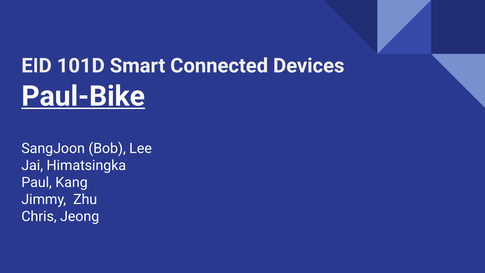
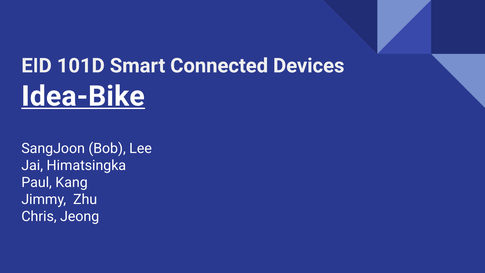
Paul-Bike: Paul-Bike -> Idea-Bike
